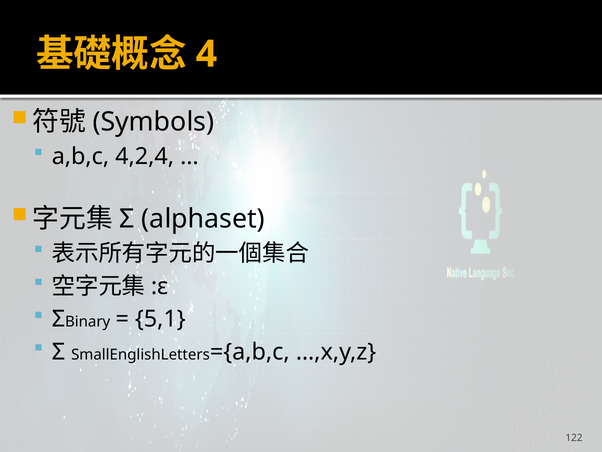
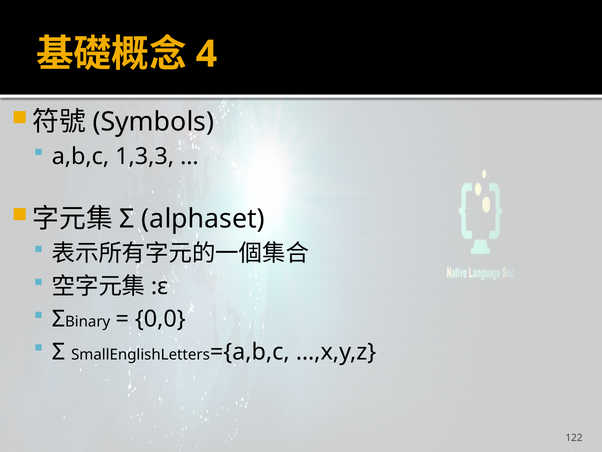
4,2,4: 4,2,4 -> 1,3,3
5,1: 5,1 -> 0,0
